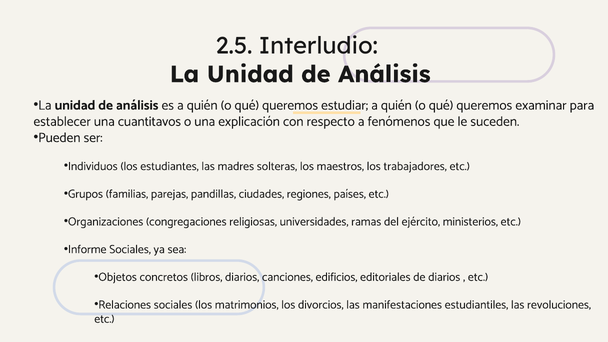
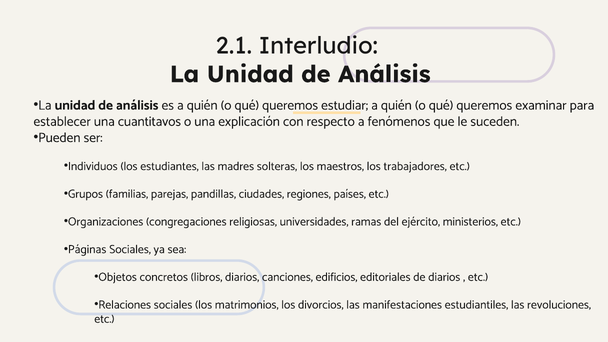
2.5: 2.5 -> 2.1
Informe: Informe -> Páginas
